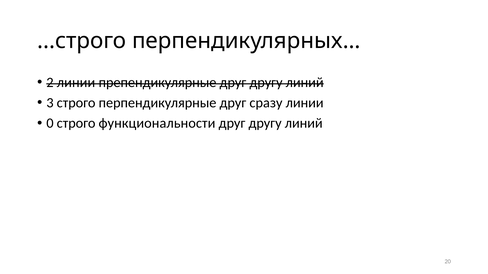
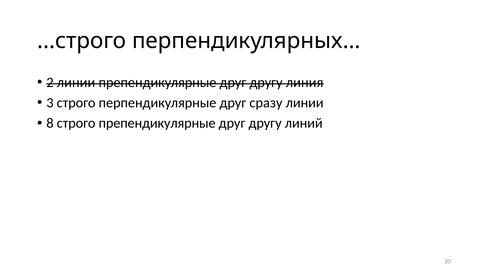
препендикулярные друг другу линий: линий -> линия
0: 0 -> 8
строго функциональности: функциональности -> препендикулярные
